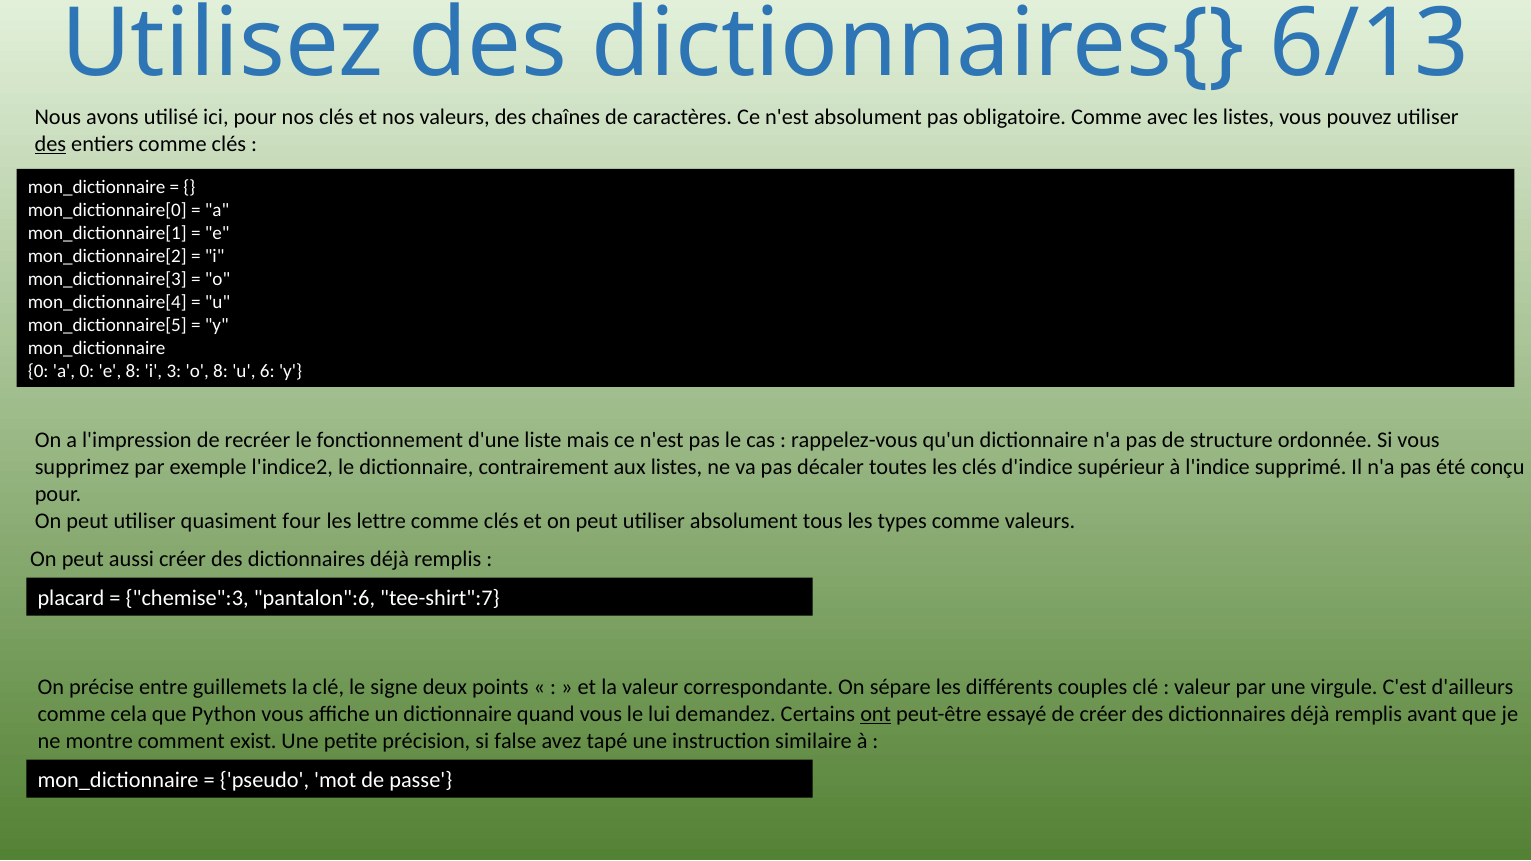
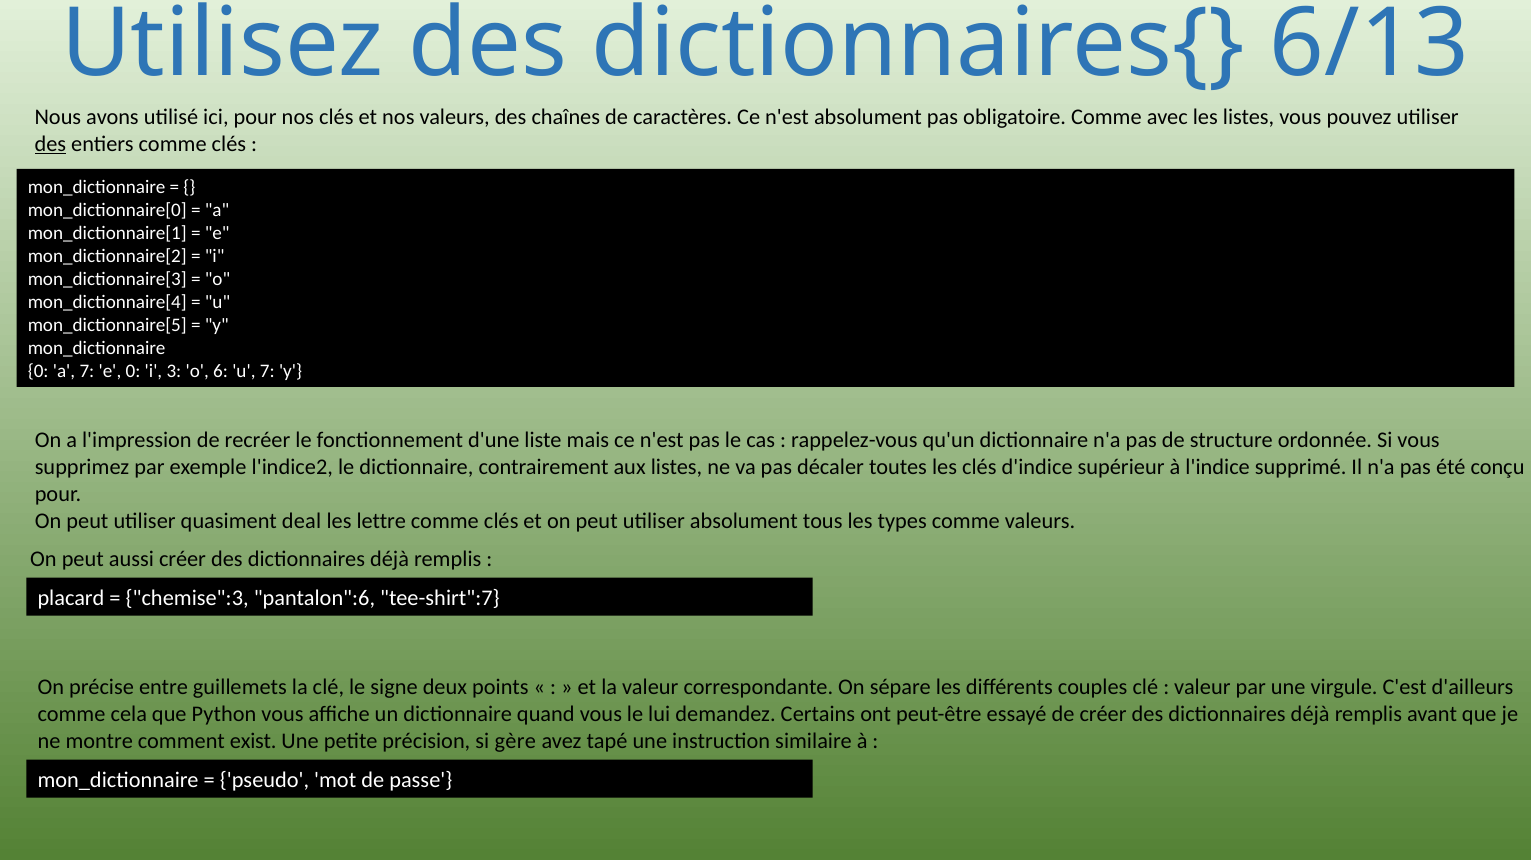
a 0: 0 -> 7
e 8: 8 -> 0
o 8: 8 -> 6
u 6: 6 -> 7
four: four -> deal
ont underline: present -> none
false: false -> gère
